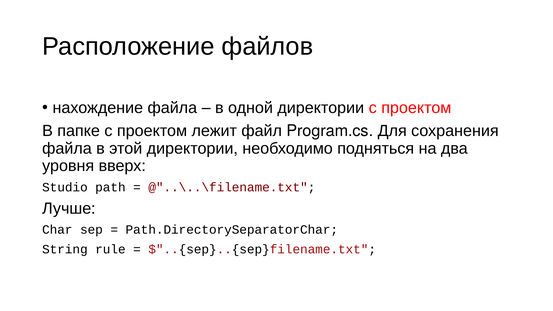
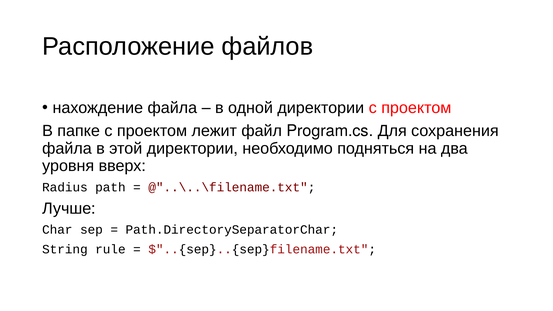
Studio: Studio -> Radius
